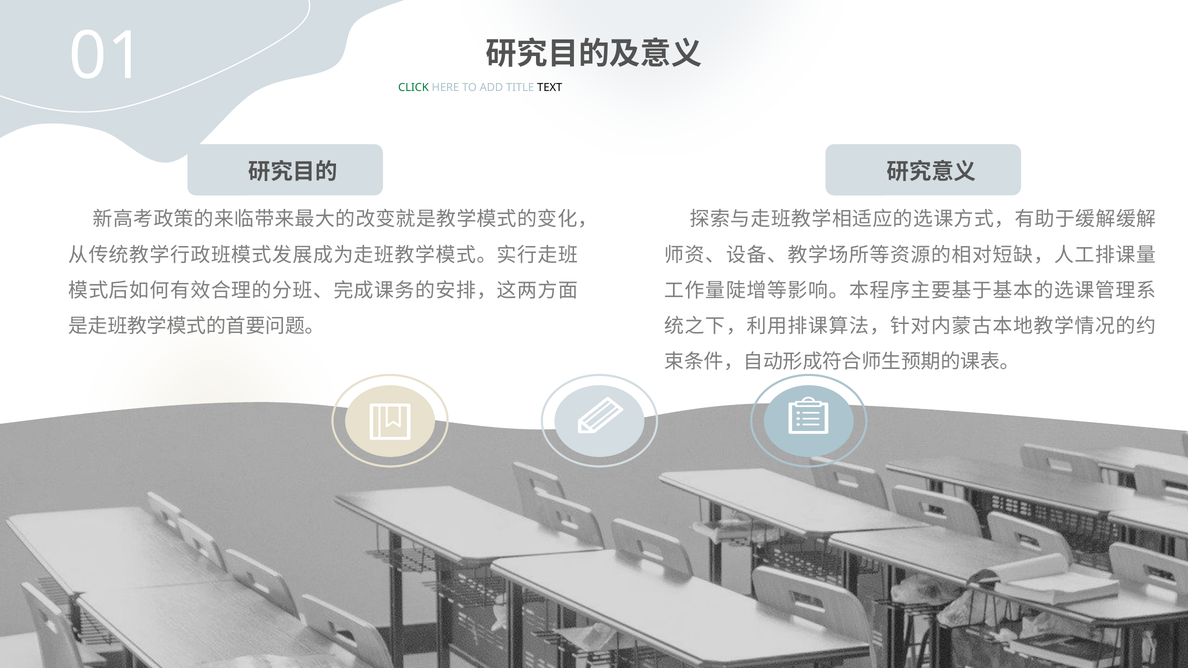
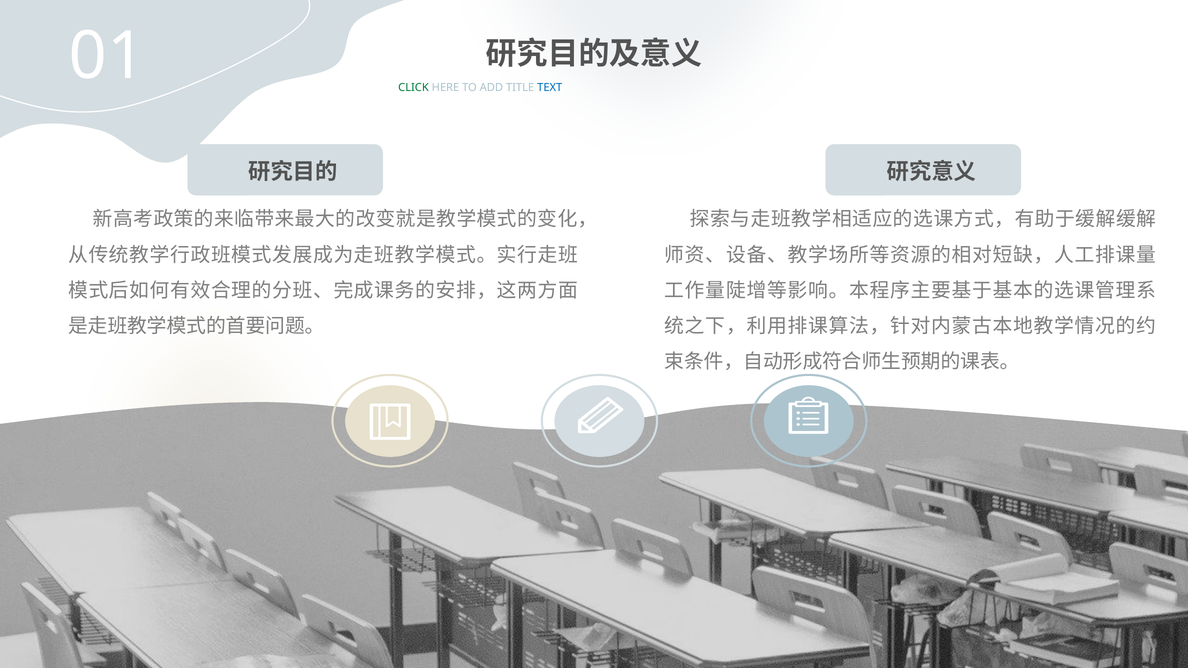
TEXT colour: black -> blue
